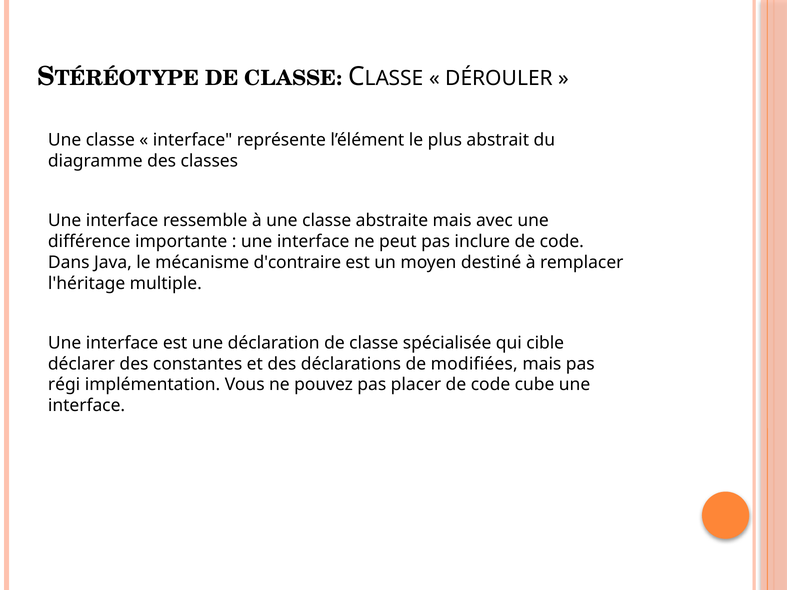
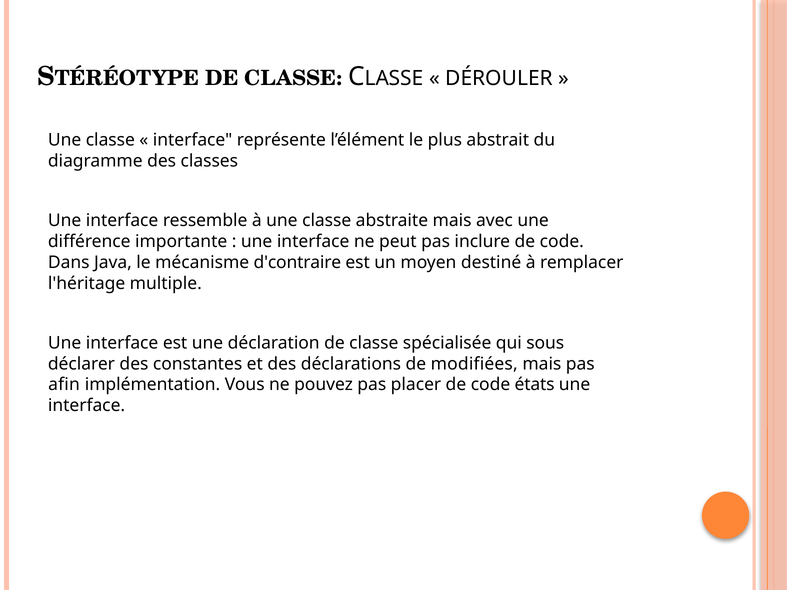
cible: cible -> sous
régi: régi -> afin
cube: cube -> états
